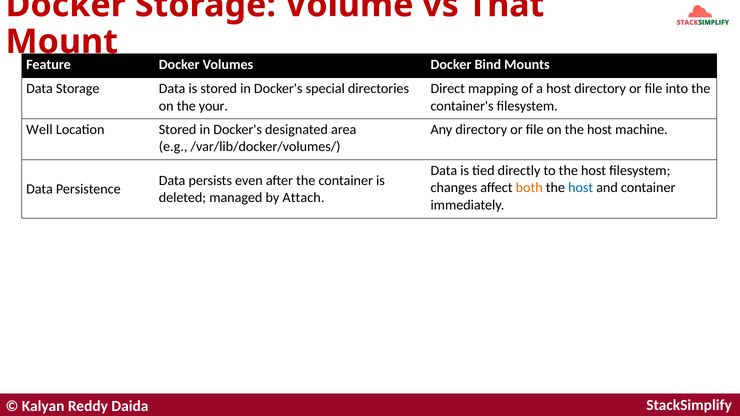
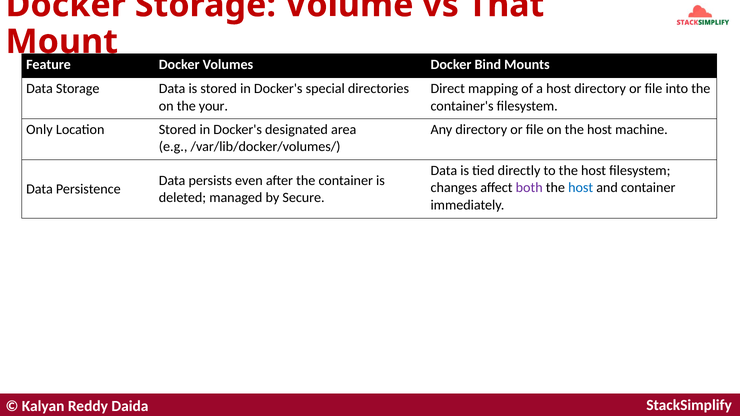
Well: Well -> Only
both colour: orange -> purple
Attach: Attach -> Secure
